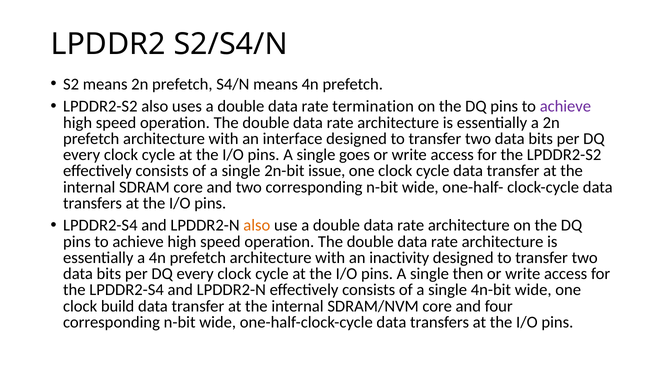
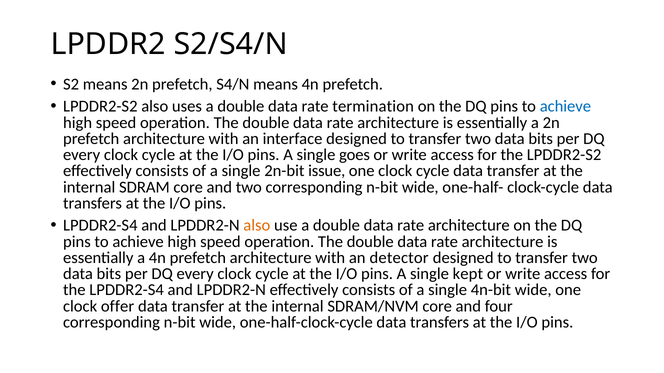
achieve at (565, 107) colour: purple -> blue
inactivity: inactivity -> detector
then: then -> kept
build: build -> offer
